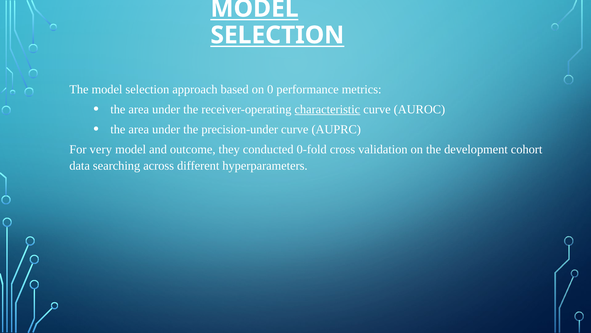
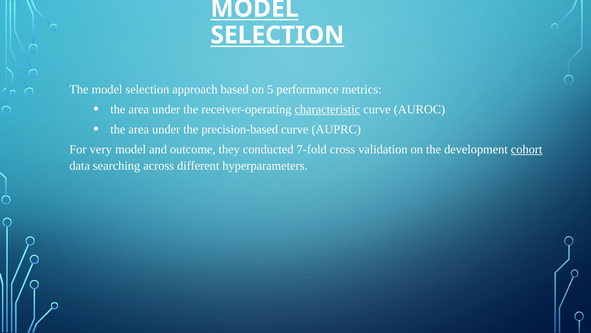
0: 0 -> 5
precision-under: precision-under -> precision-based
0-fold: 0-fold -> 7-fold
cohort underline: none -> present
